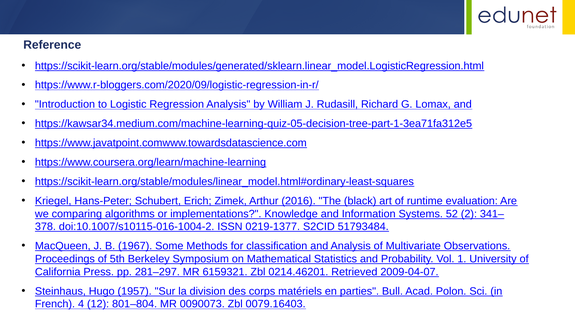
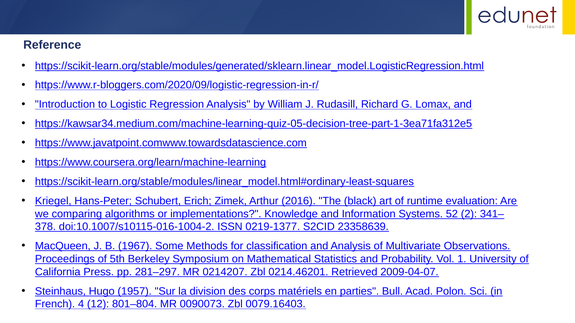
51793484: 51793484 -> 23358639
6159321: 6159321 -> 0214207
